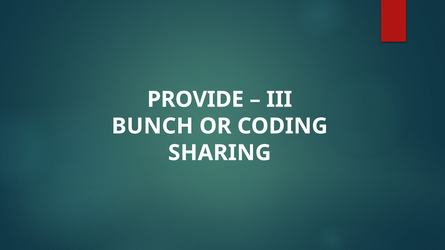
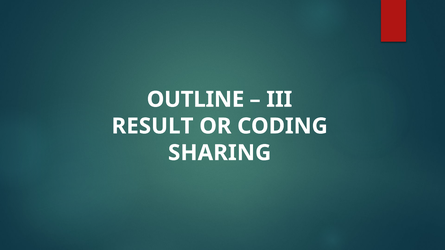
PROVIDE: PROVIDE -> OUTLINE
BUNCH: BUNCH -> RESULT
